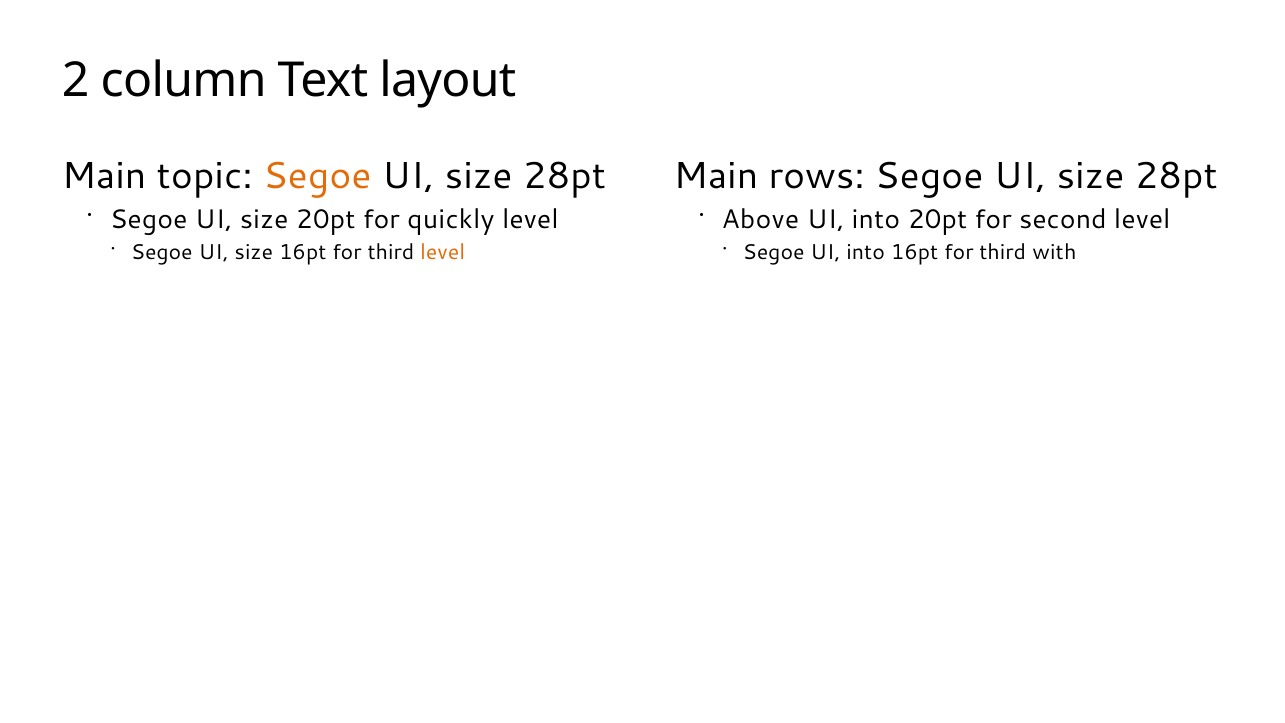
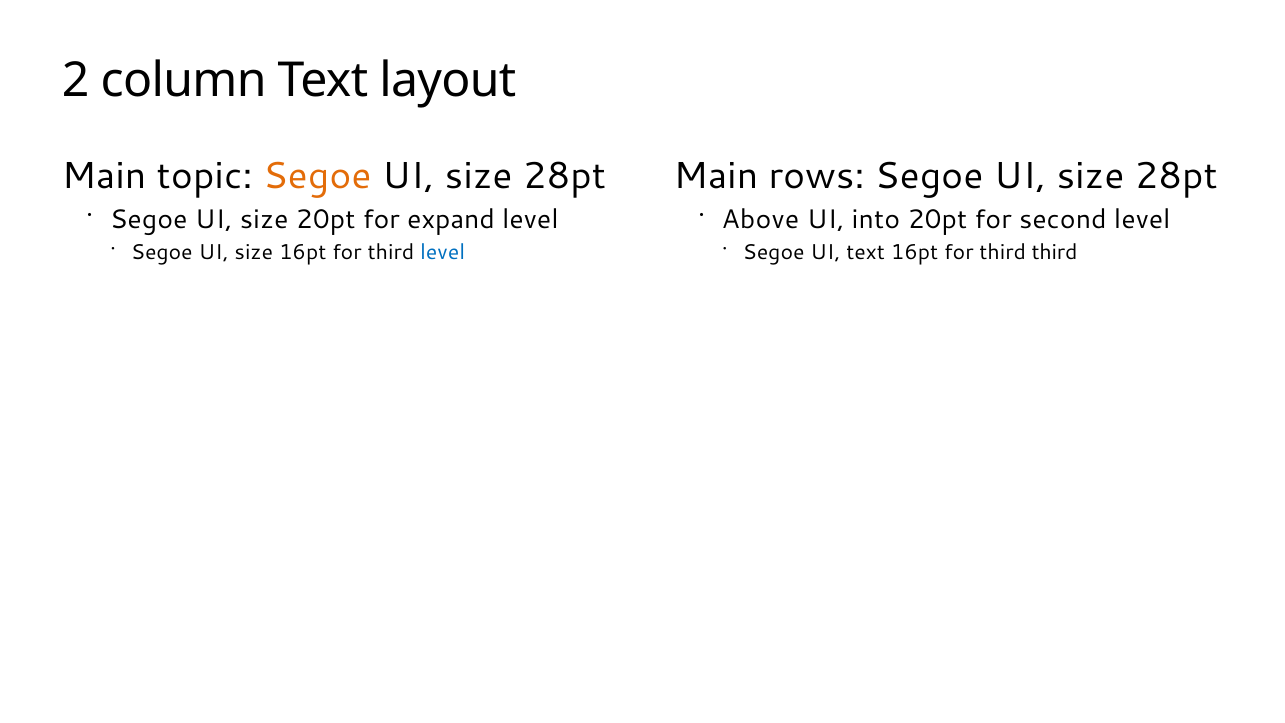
quickly: quickly -> expand
level at (443, 252) colour: orange -> blue
Segoe UI into: into -> text
third with: with -> third
